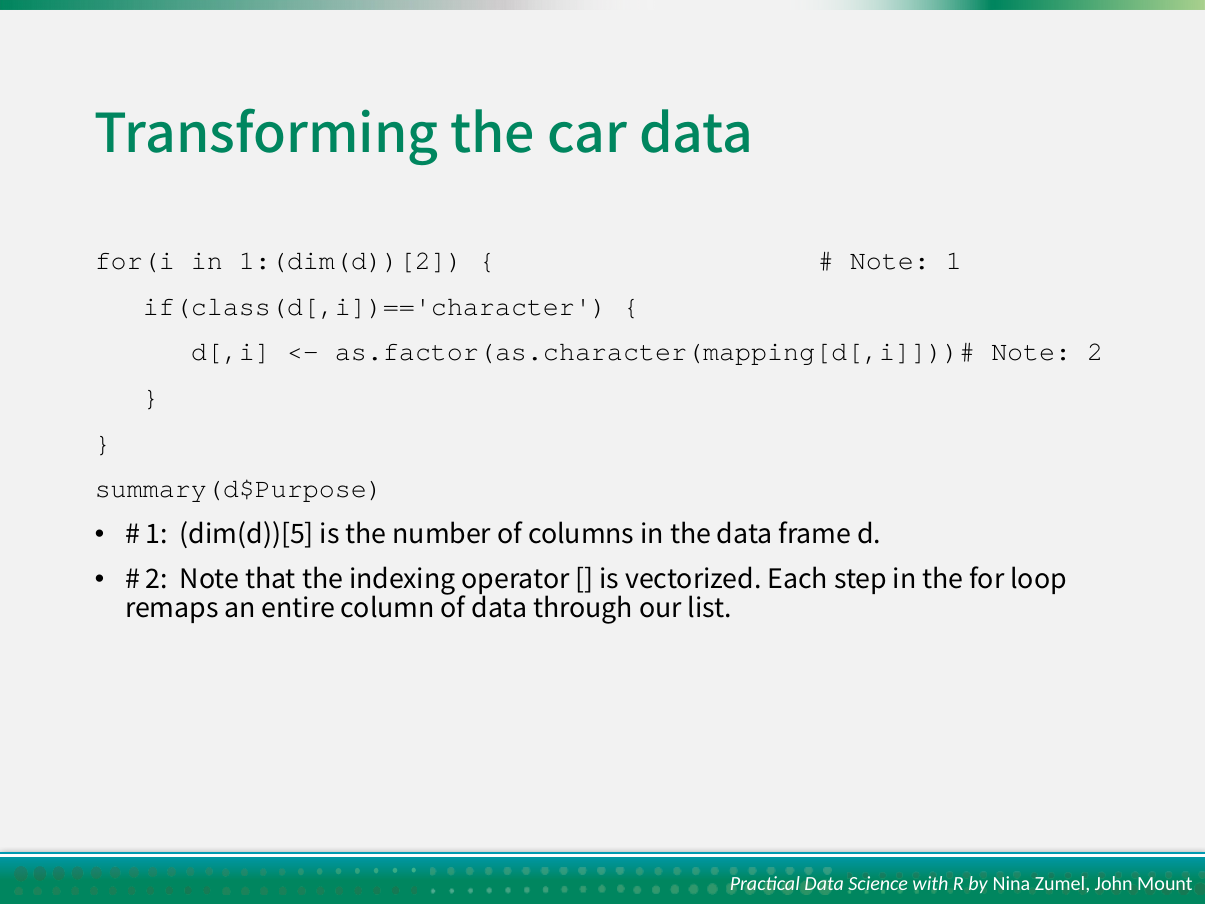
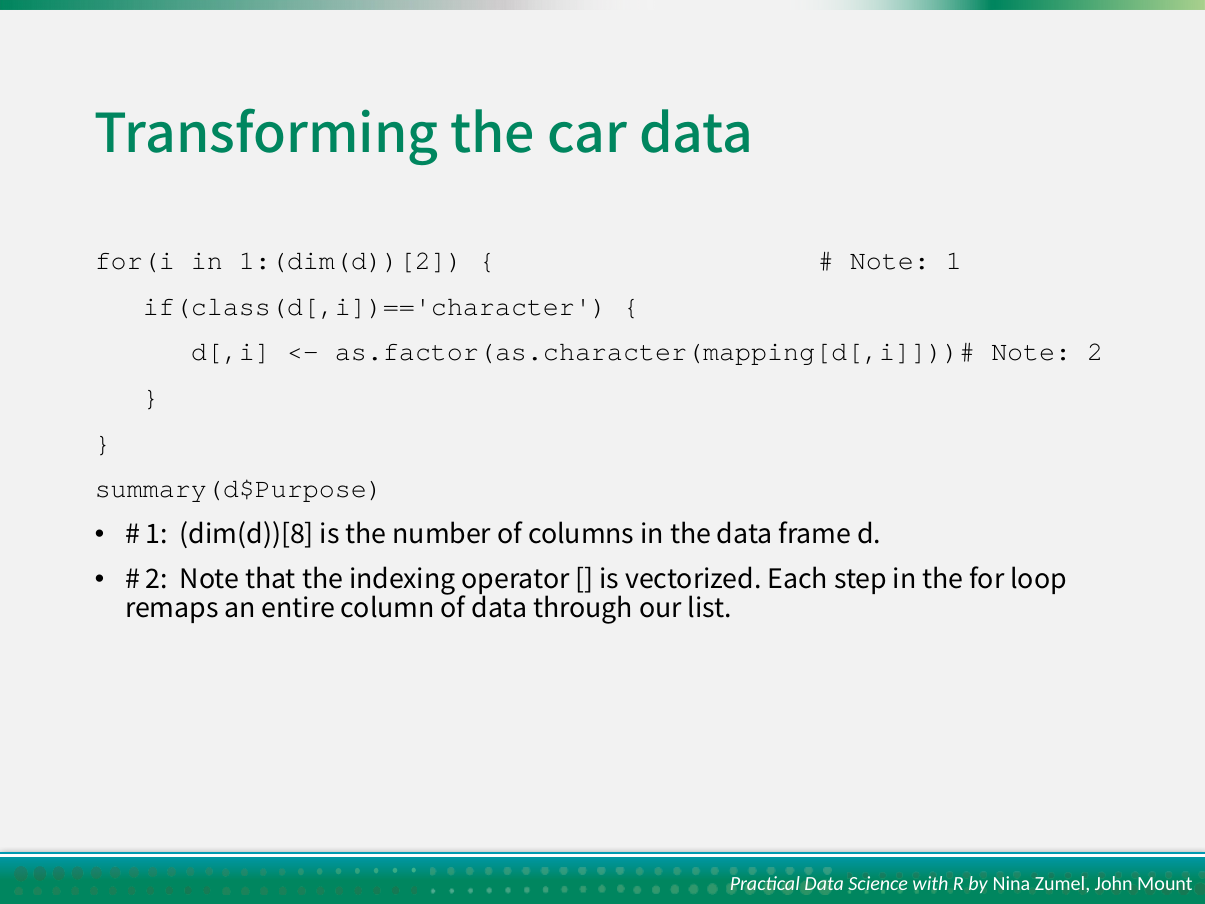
dim(d))[5: dim(d))[5 -> dim(d))[8
